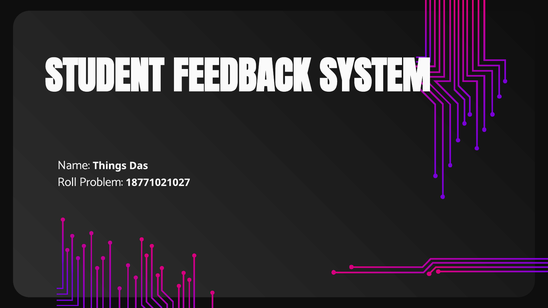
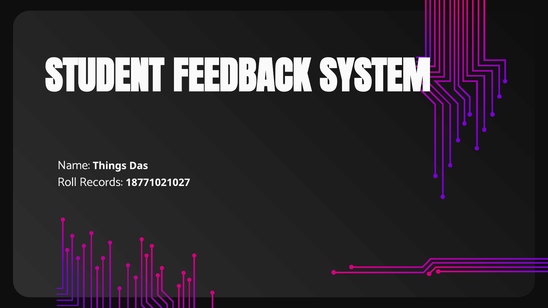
Problem: Problem -> Records
